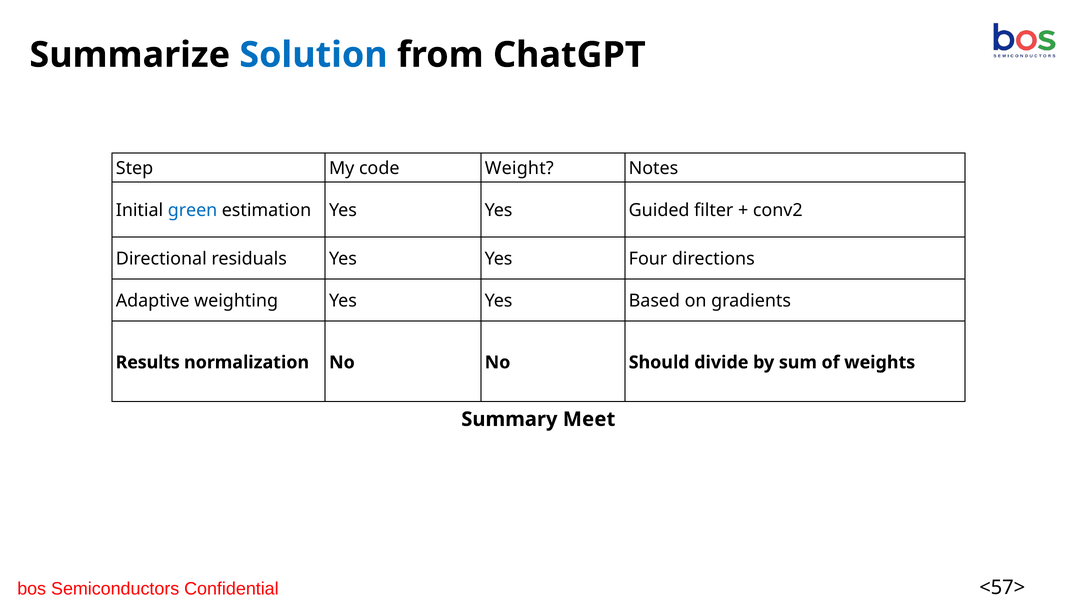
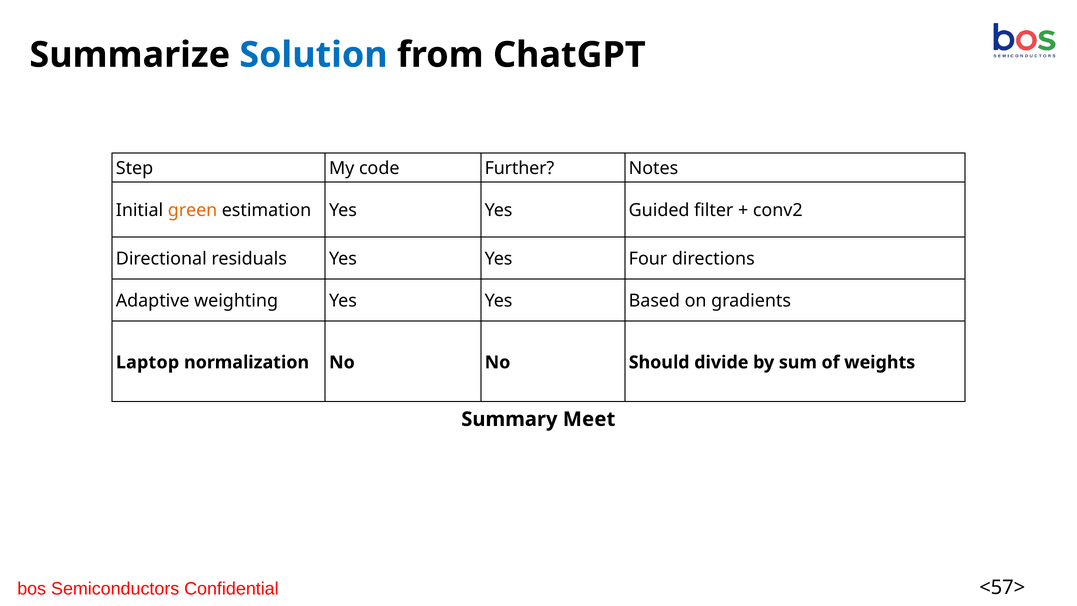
Weight: Weight -> Further
green colour: blue -> orange
Results: Results -> Laptop
